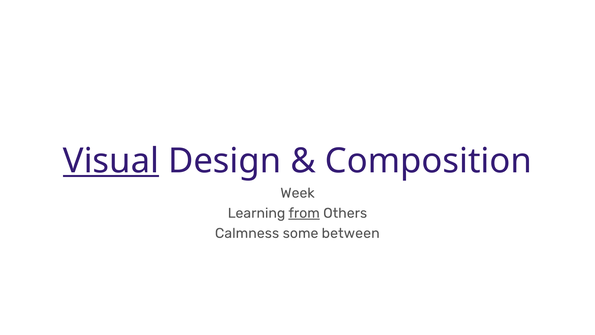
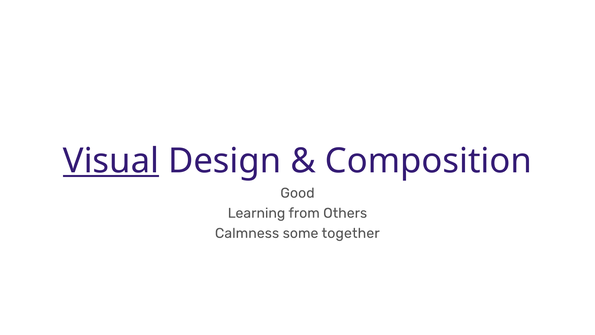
Week: Week -> Good
from underline: present -> none
between: between -> together
